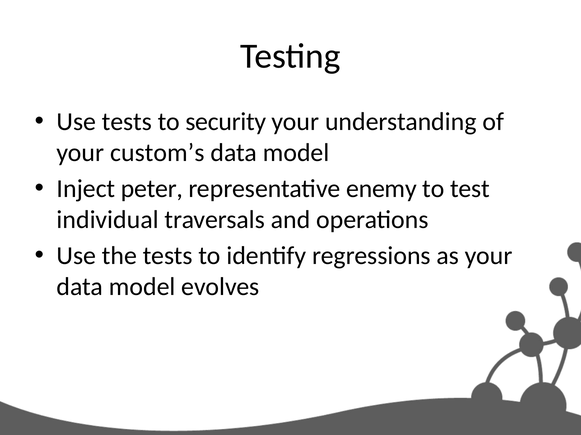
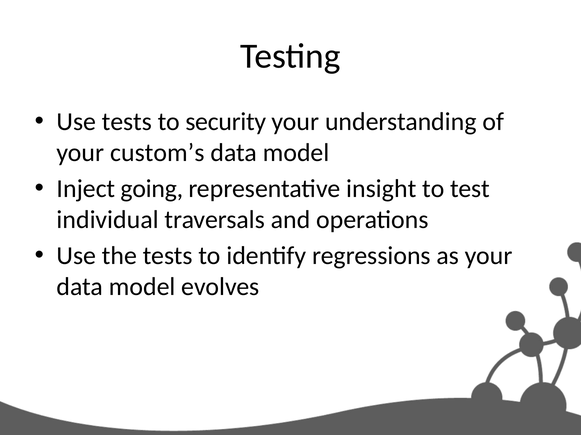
peter: peter -> going
enemy: enemy -> insight
